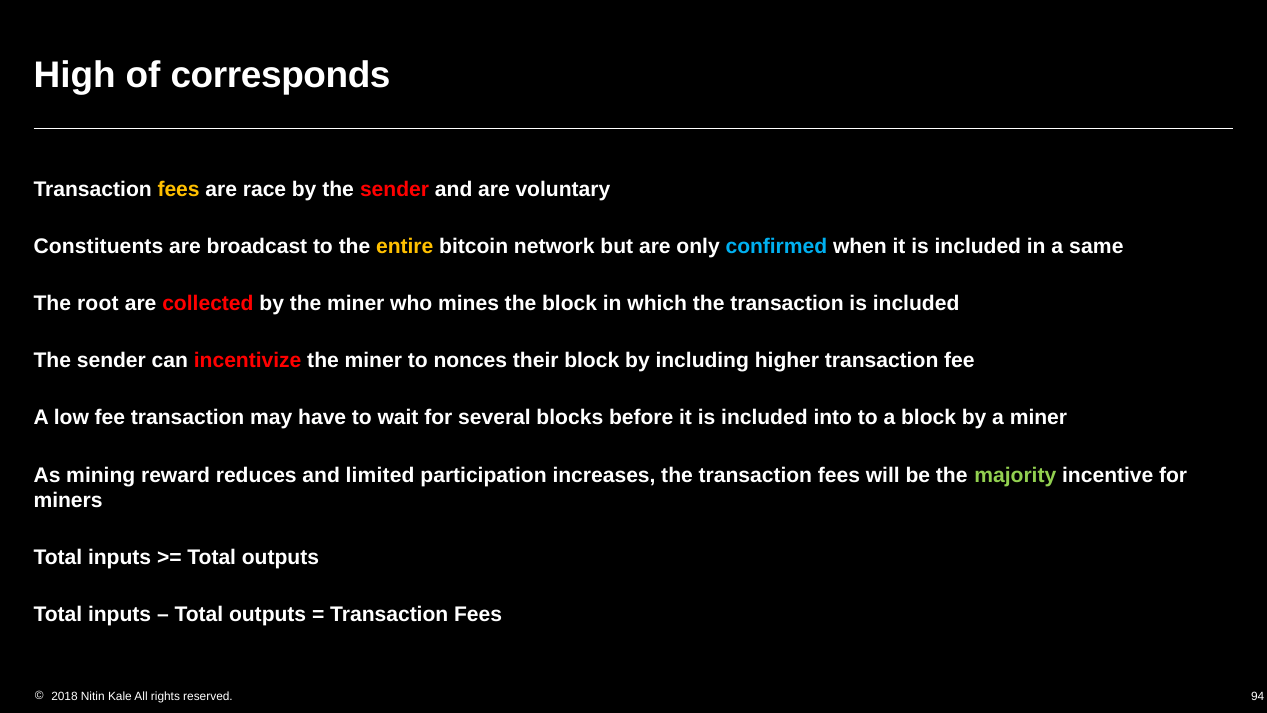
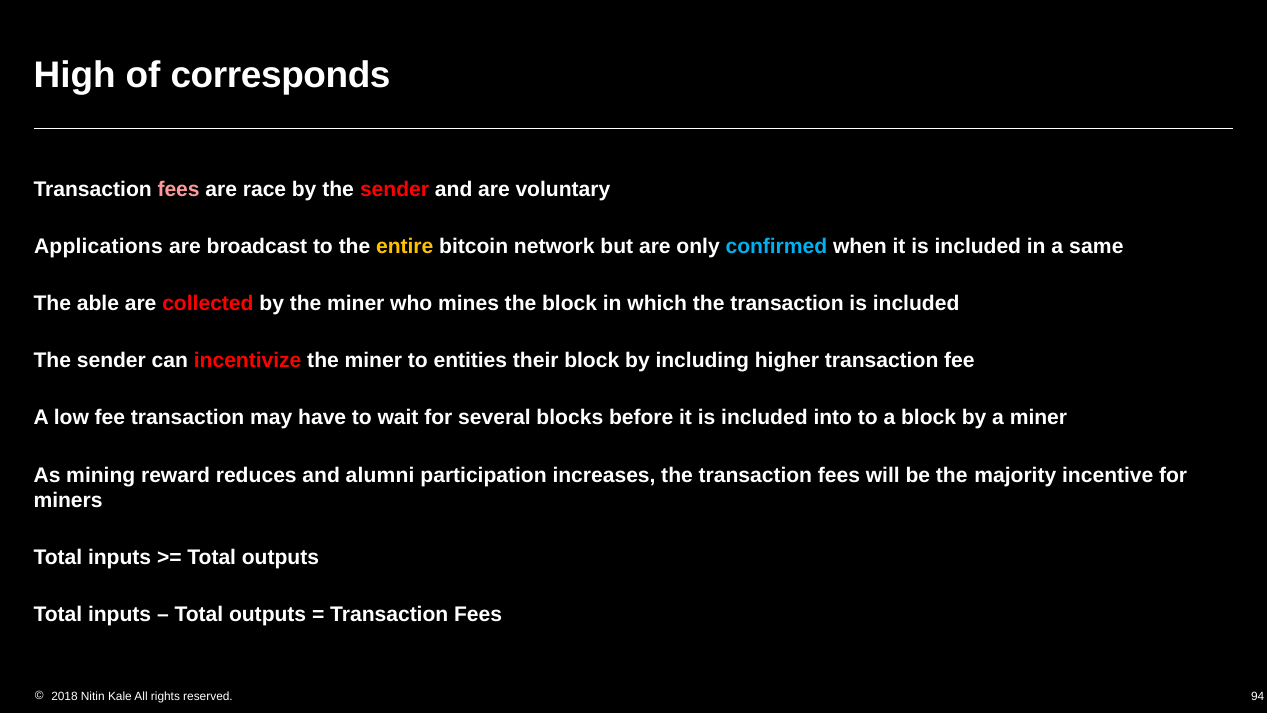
fees at (179, 190) colour: yellow -> pink
Constituents: Constituents -> Applications
root: root -> able
nonces: nonces -> entities
limited: limited -> alumni
majority colour: light green -> white
